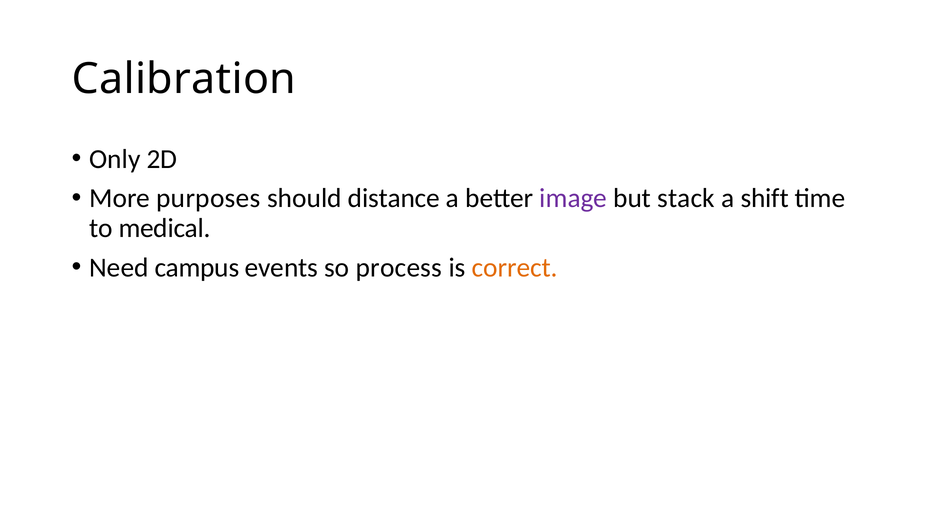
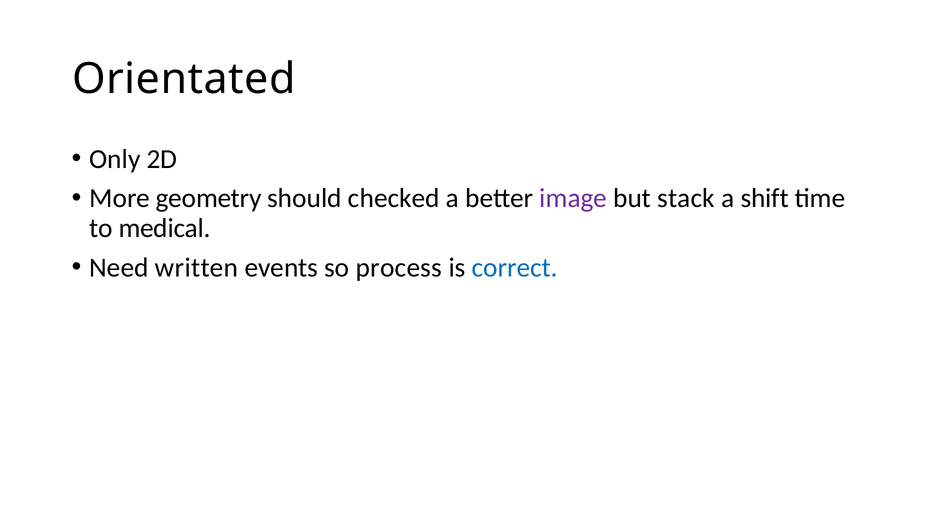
Calibration: Calibration -> Orientated
purposes: purposes -> geometry
distance: distance -> checked
campus: campus -> written
correct colour: orange -> blue
